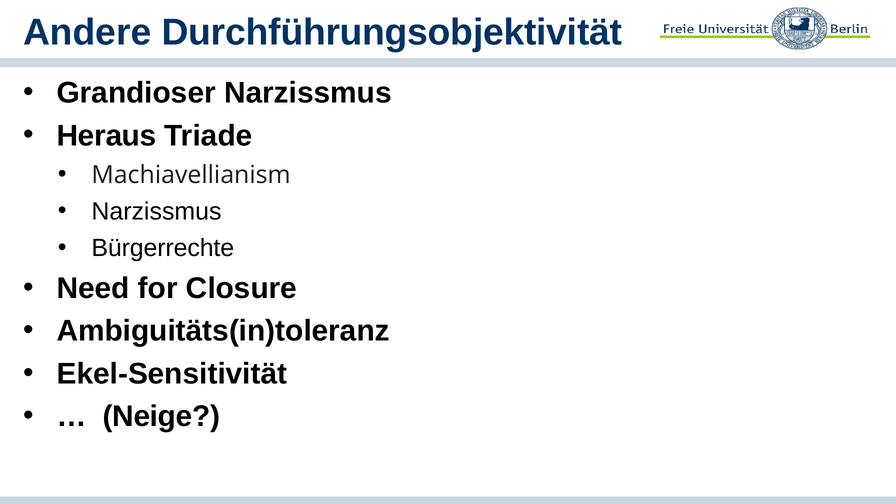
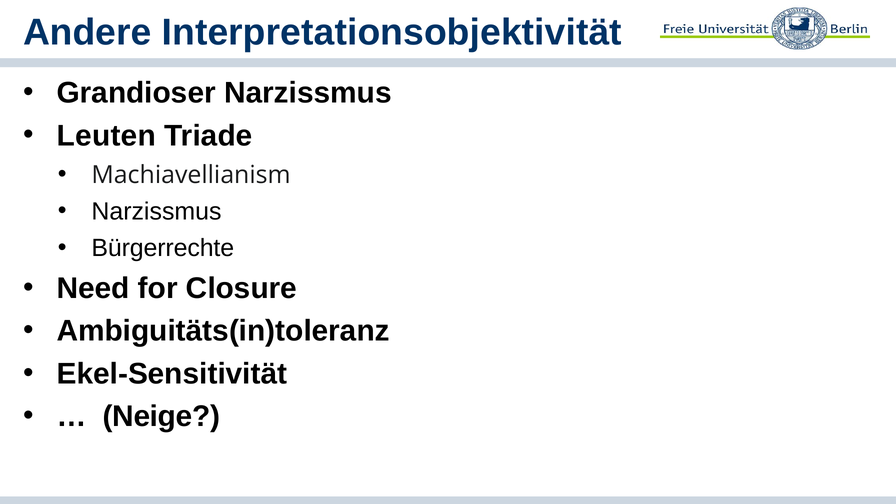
Durchführungsobjektivität: Durchführungsobjektivität -> Interpretationsobjektivität
Heraus: Heraus -> Leuten
